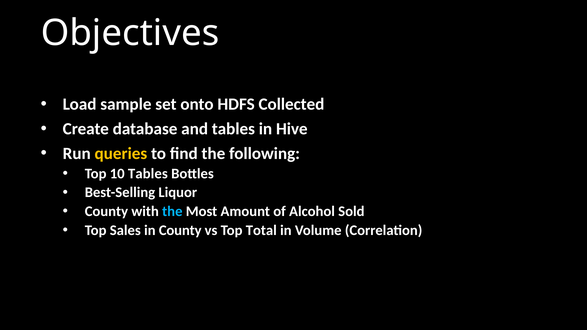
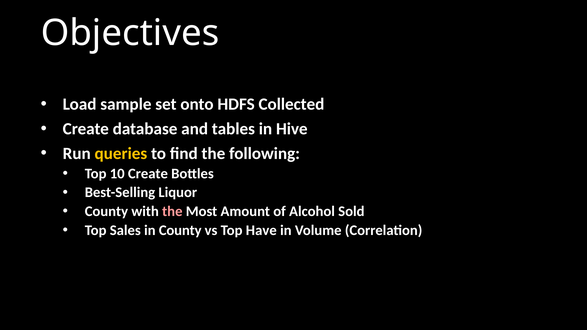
10 Tables: Tables -> Create
the at (172, 211) colour: light blue -> pink
Total: Total -> Have
